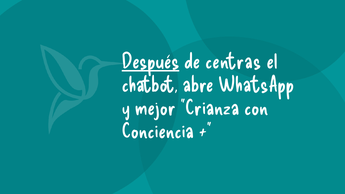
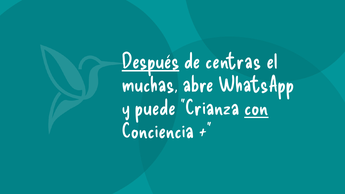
chatbot: chatbot -> muchas
mejor: mejor -> puede
con underline: none -> present
